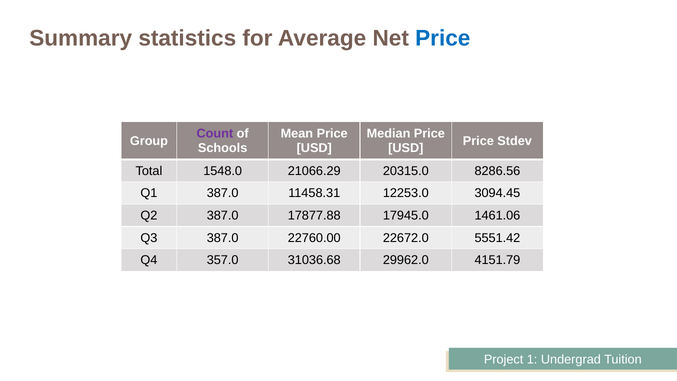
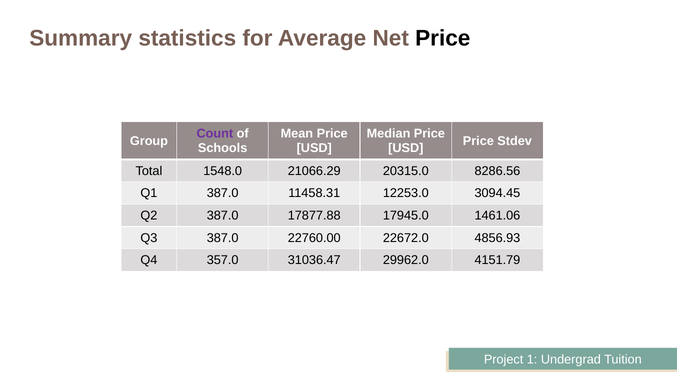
Price at (443, 38) colour: blue -> black
5551.42: 5551.42 -> 4856.93
31036.68: 31036.68 -> 31036.47
